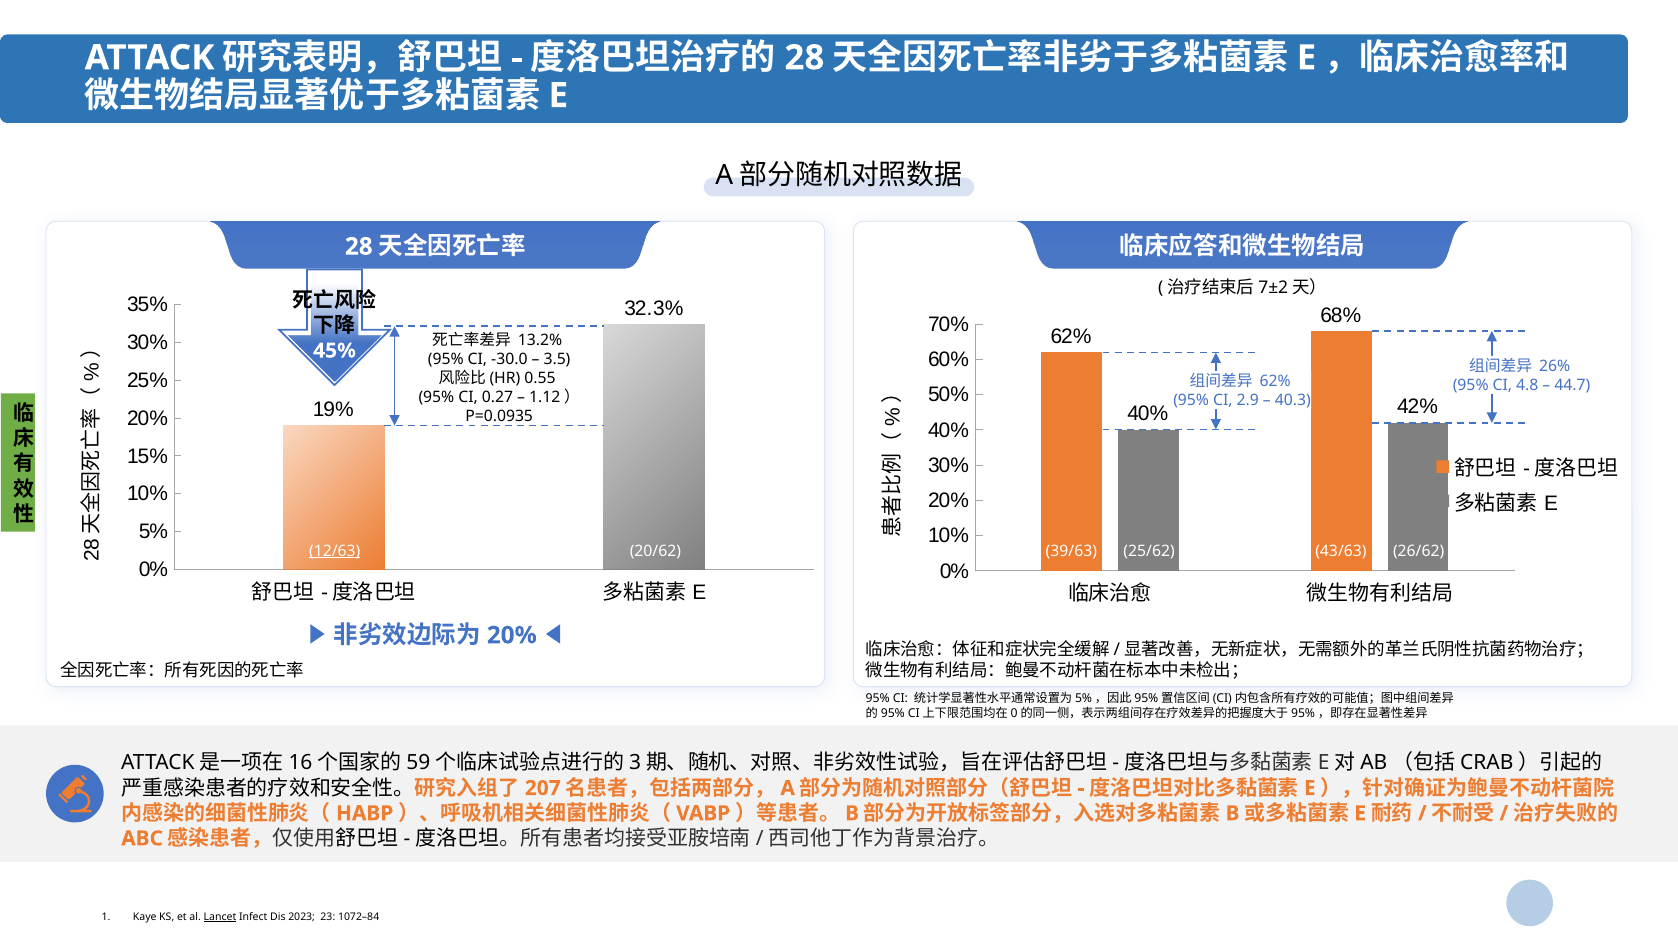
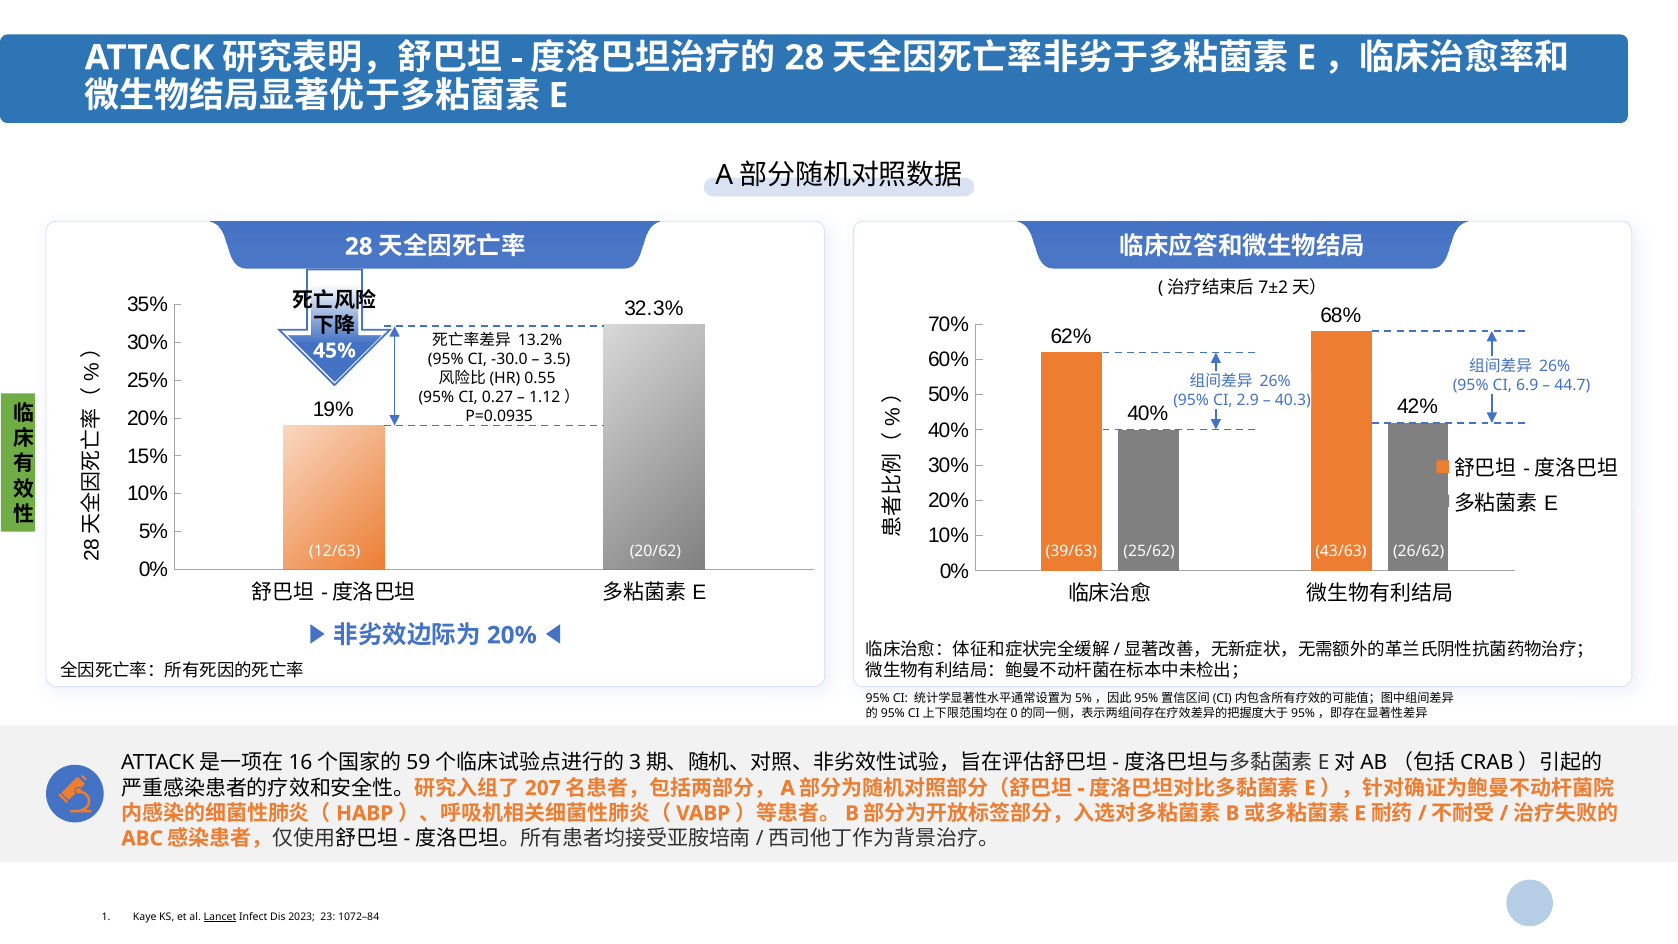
4.8: 4.8 -> 6.9
62% at (1275, 382): 62% -> 26%
12/63 underline: present -> none
